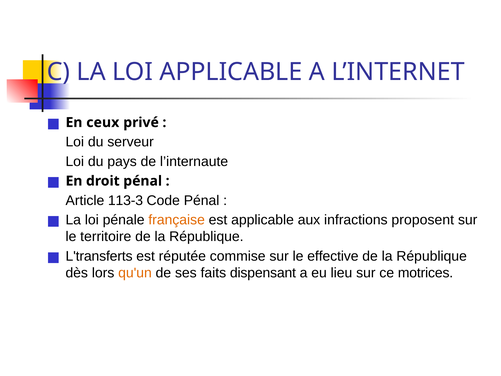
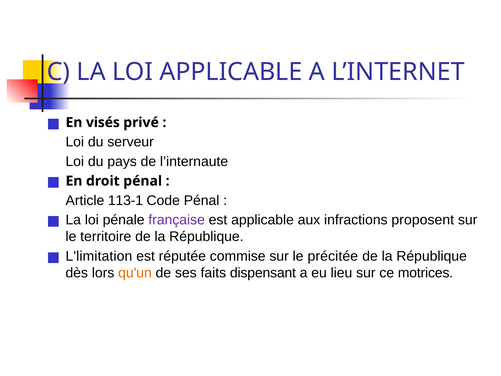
ceux: ceux -> visés
113-3: 113-3 -> 113-1
française colour: orange -> purple
L'transferts: L'transferts -> L'limitation
effective: effective -> précitée
